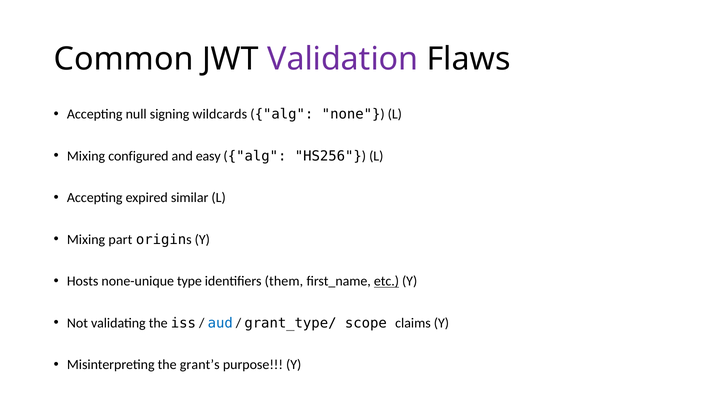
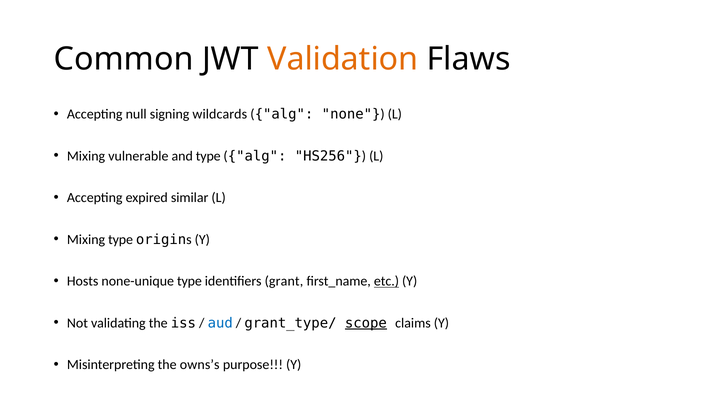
Validation colour: purple -> orange
configured: configured -> vulnerable
and easy: easy -> type
Mixing part: part -> type
them: them -> grant
scope underline: none -> present
grant’s: grant’s -> owns’s
